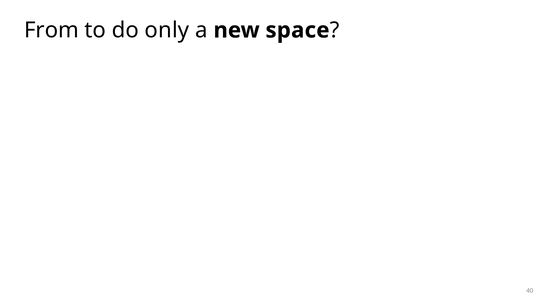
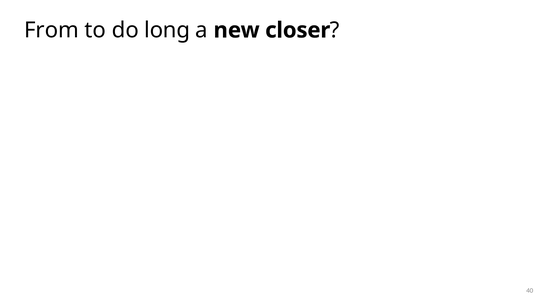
only: only -> long
space: space -> closer
